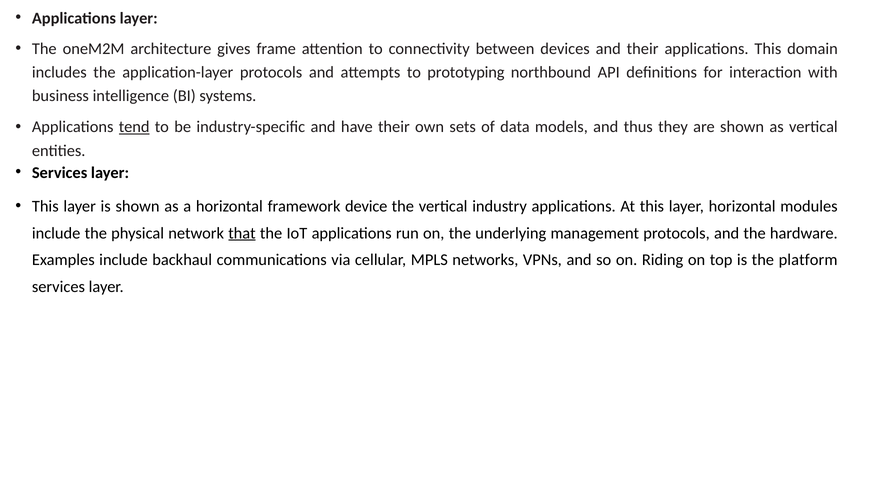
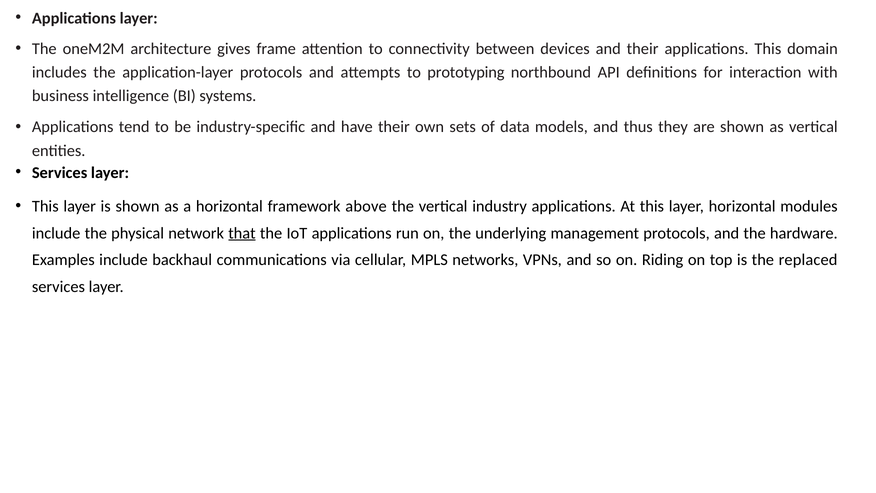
tend underline: present -> none
device: device -> above
platform: platform -> replaced
